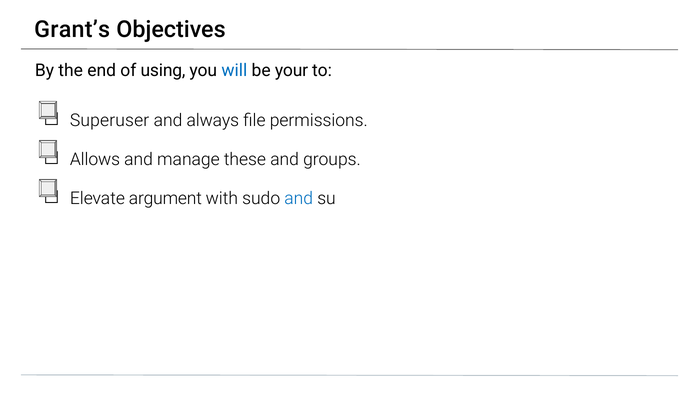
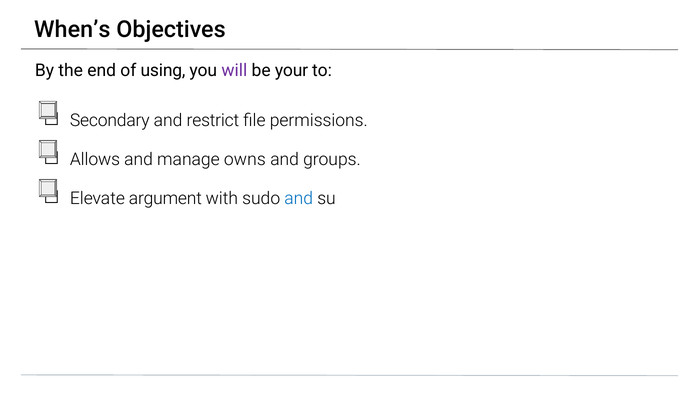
Grant’s: Grant’s -> When’s
will colour: blue -> purple
Superuser: Superuser -> Secondary
always: always -> restrict
these: these -> owns
